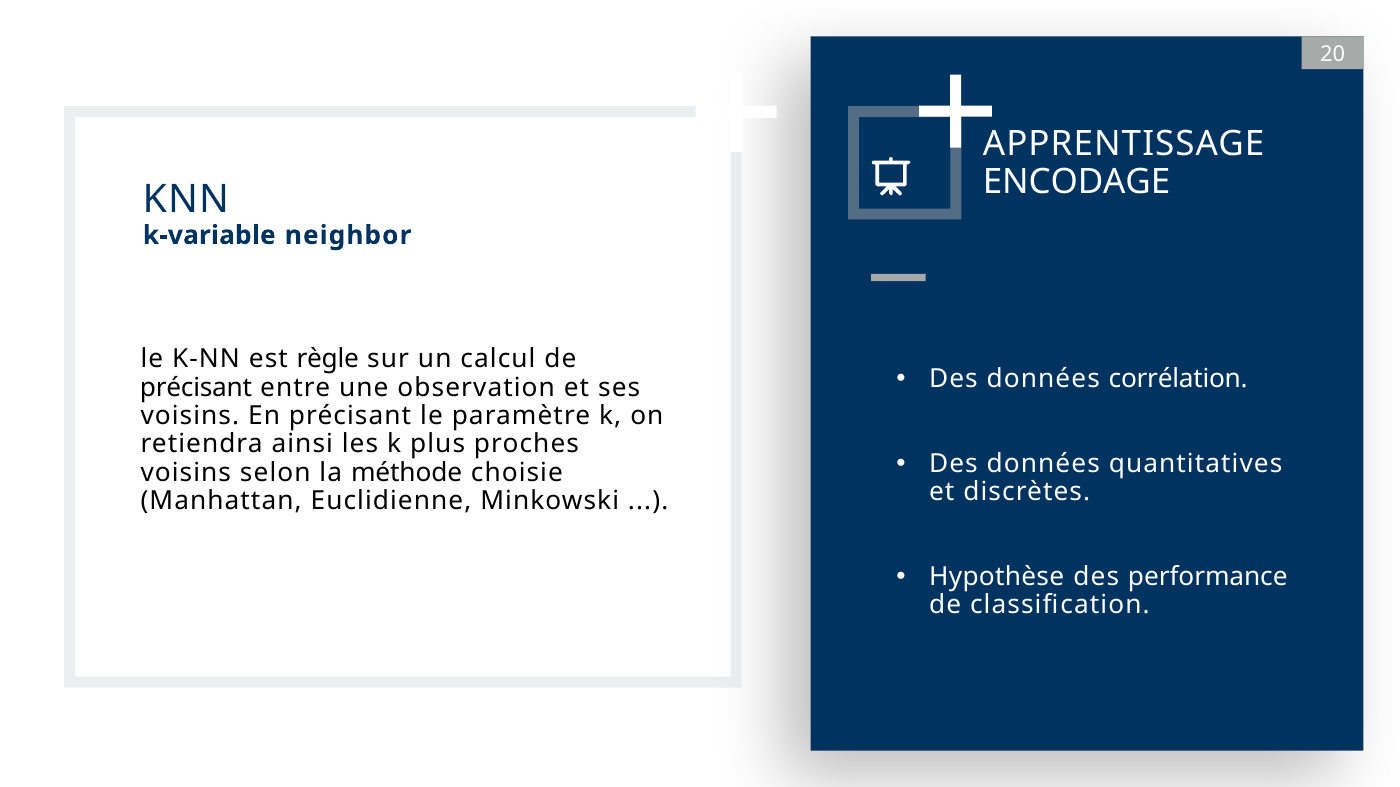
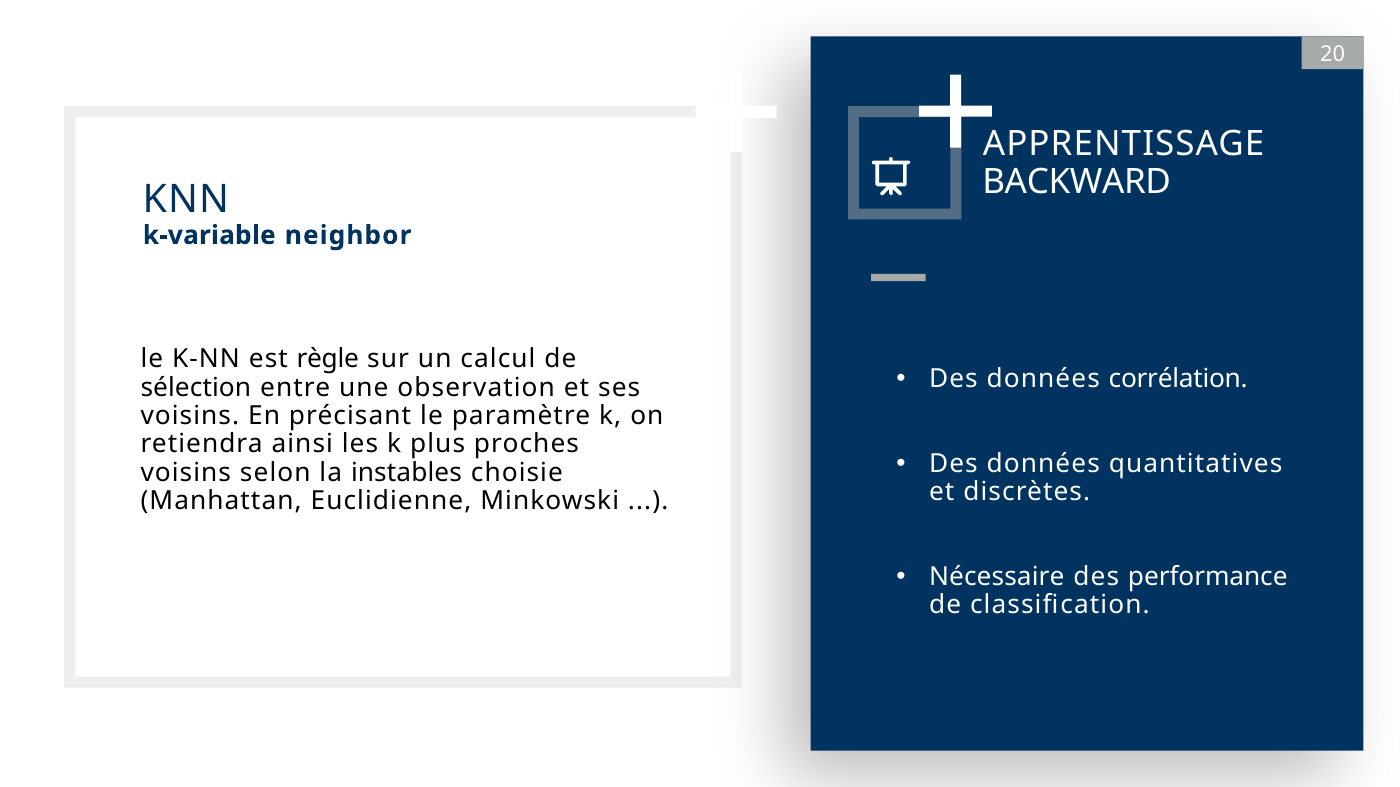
ENCODAGE: ENCODAGE -> BACKWARD
précisant at (196, 388): précisant -> sélection
méthode: méthode -> instables
Hypothèse: Hypothèse -> Nécessaire
